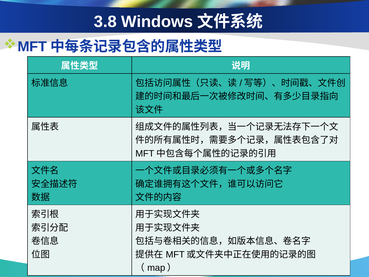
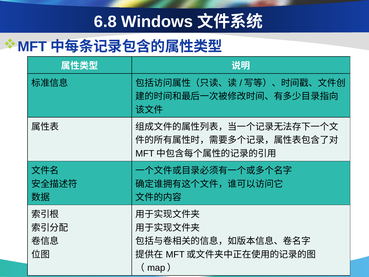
3.8: 3.8 -> 6.8
